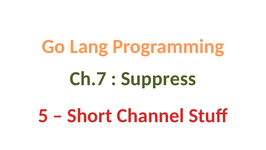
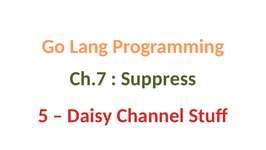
Short: Short -> Daisy
